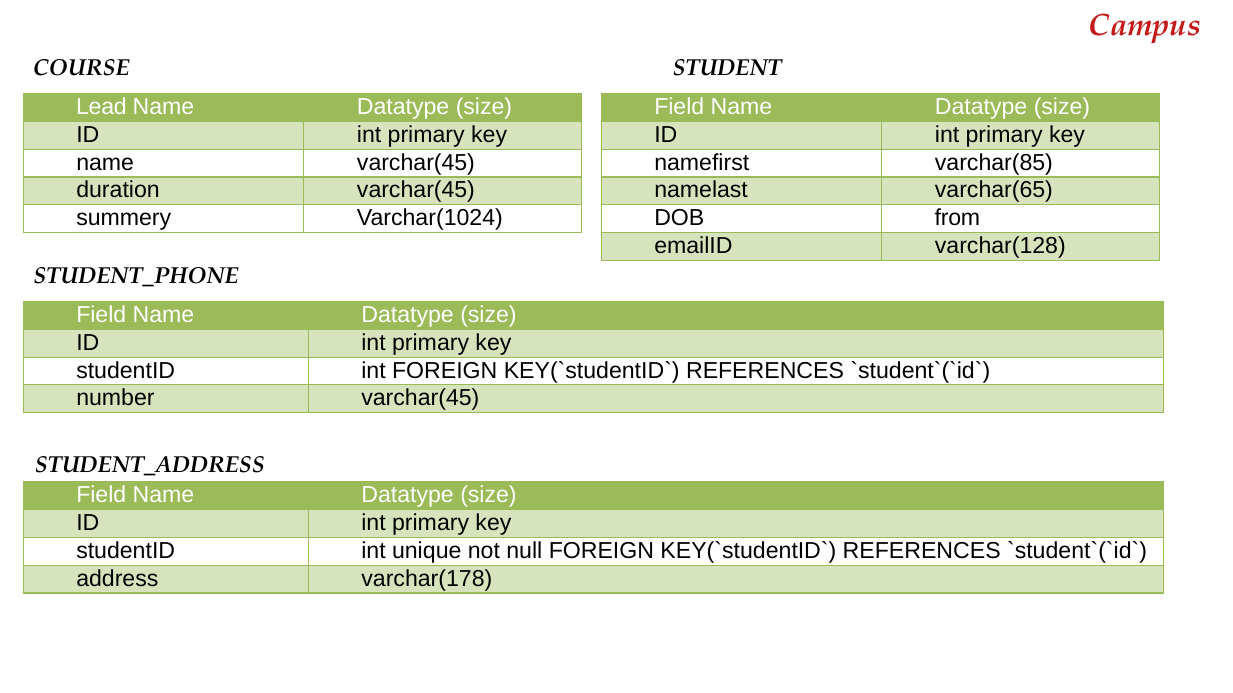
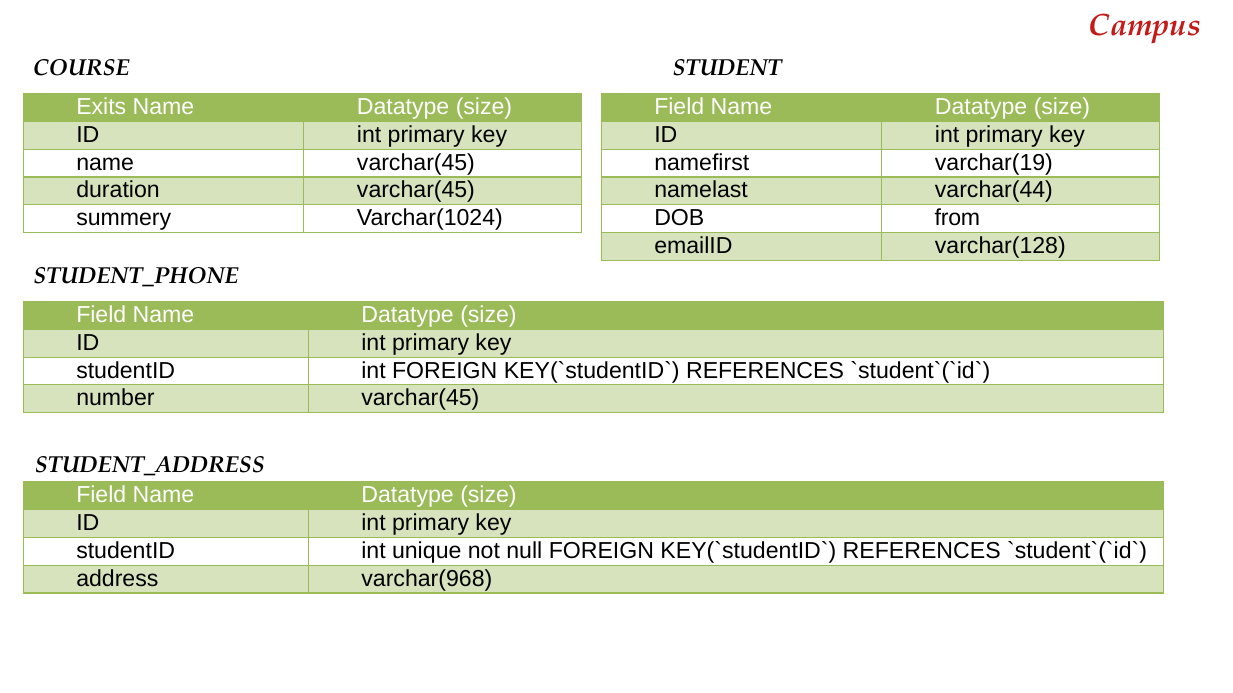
Lead: Lead -> Exits
varchar(85: varchar(85 -> varchar(19
varchar(65: varchar(65 -> varchar(44
varchar(178: varchar(178 -> varchar(968
